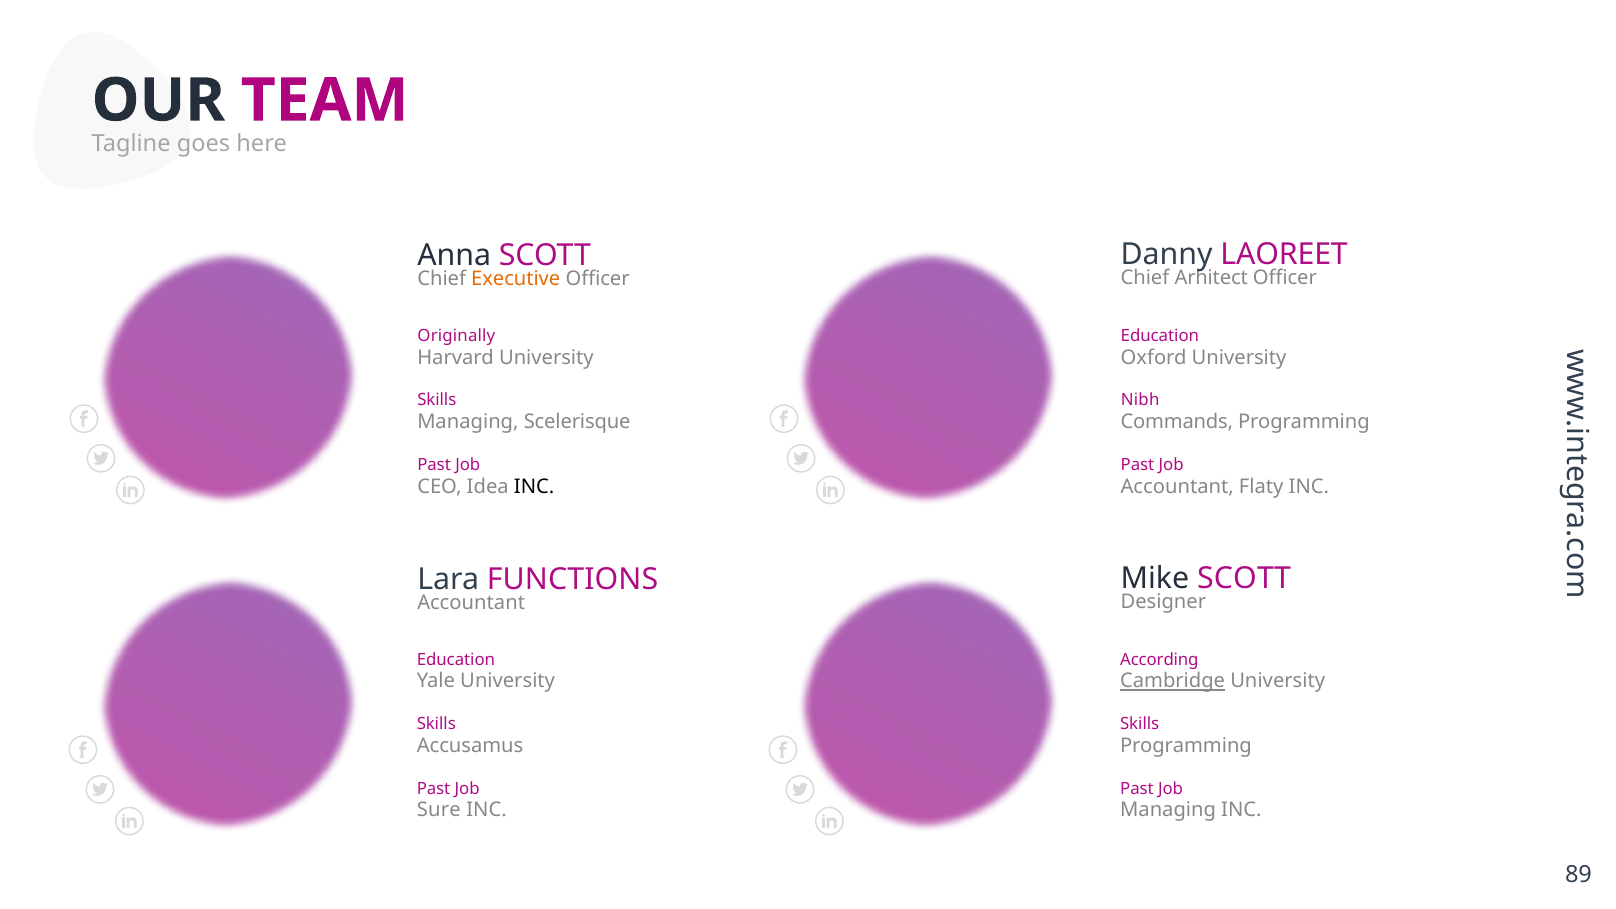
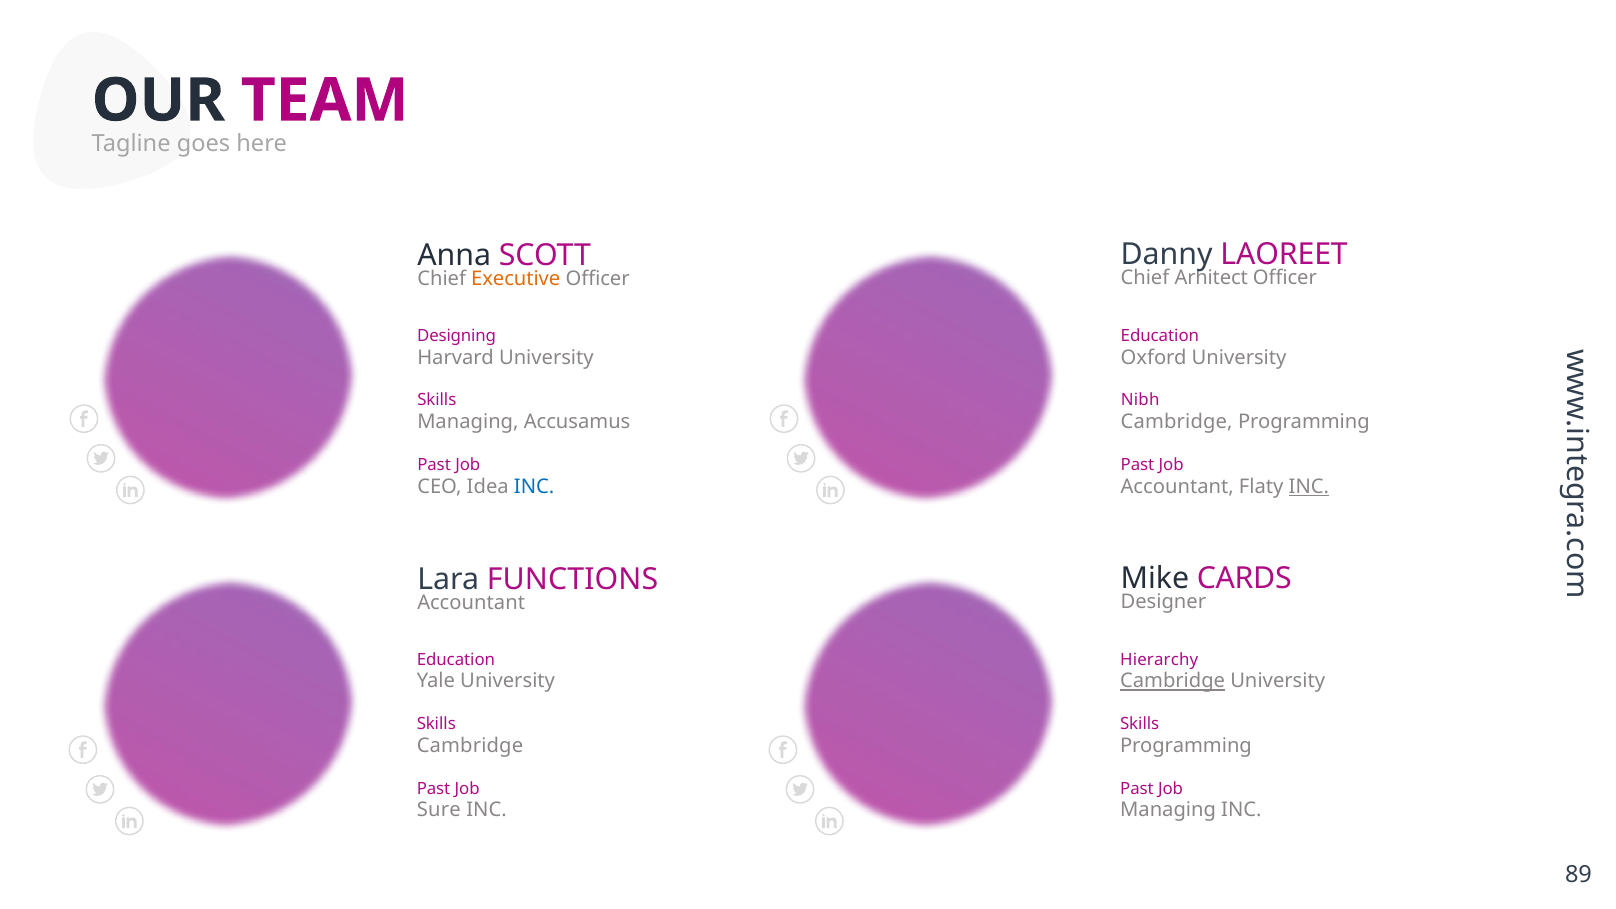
Originally: Originally -> Designing
Scelerisque: Scelerisque -> Accusamus
Commands at (1177, 422): Commands -> Cambridge
INC at (534, 487) colour: black -> blue
INC at (1309, 487) underline: none -> present
Mike SCOTT: SCOTT -> CARDS
According: According -> Hierarchy
Accusamus at (470, 745): Accusamus -> Cambridge
